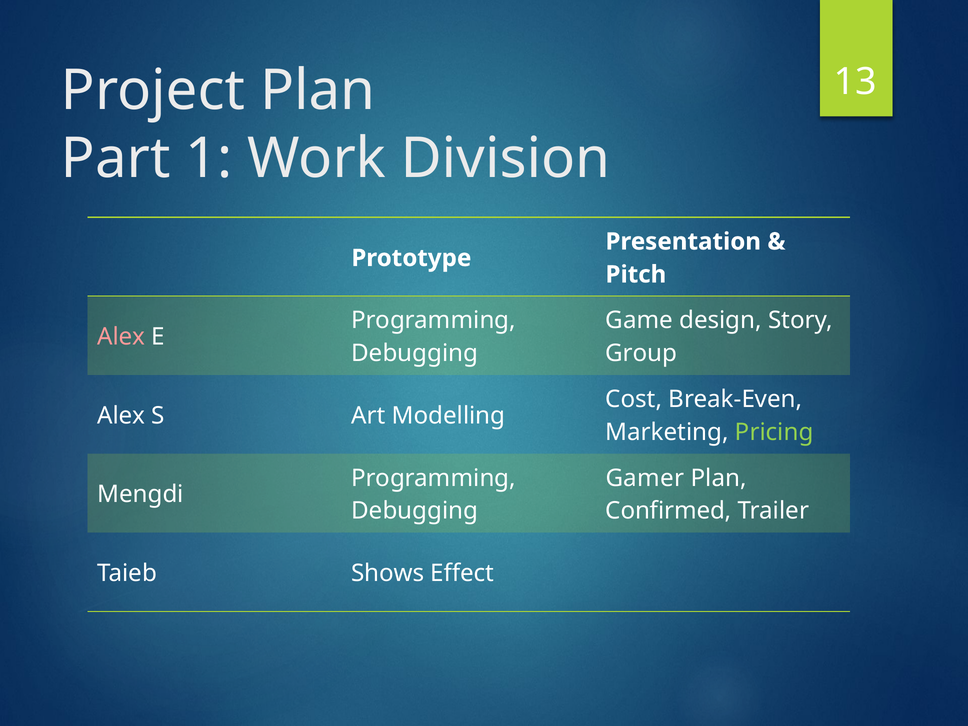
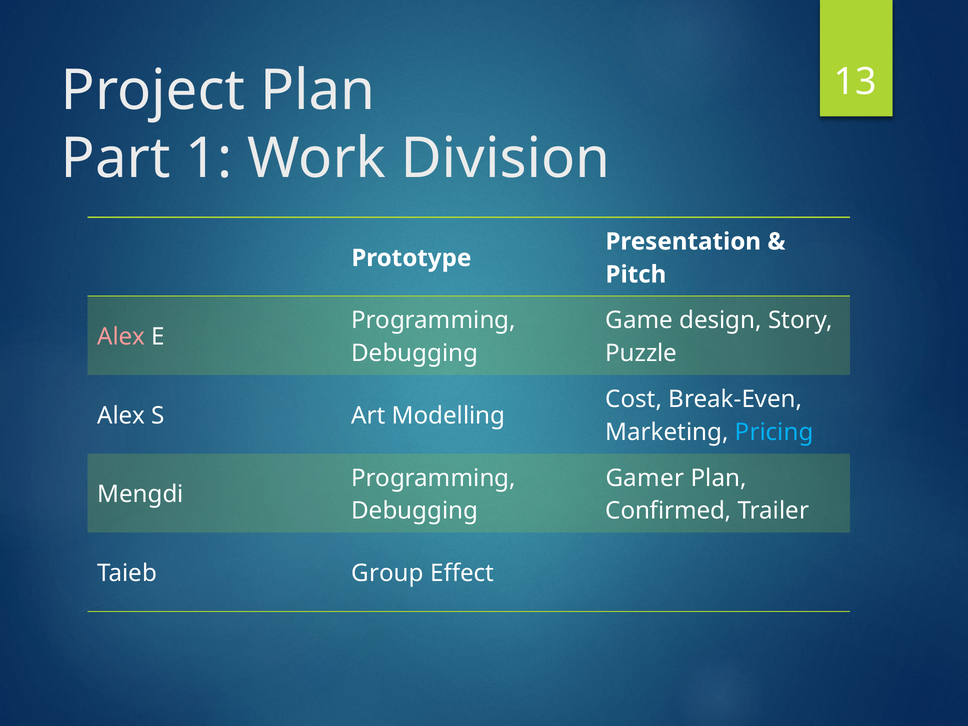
Group: Group -> Puzzle
Pricing colour: light green -> light blue
Shows: Shows -> Group
